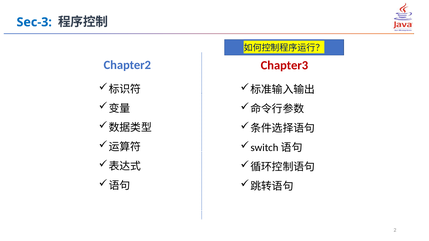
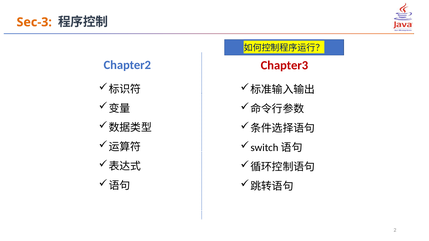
Sec-3 colour: blue -> orange
